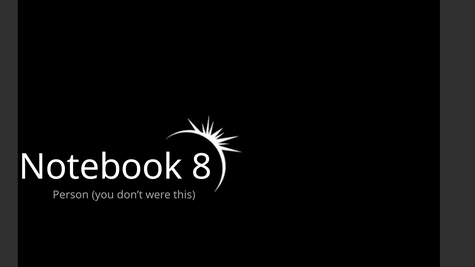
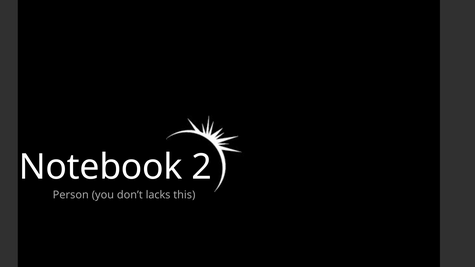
8: 8 -> 2
were: were -> lacks
